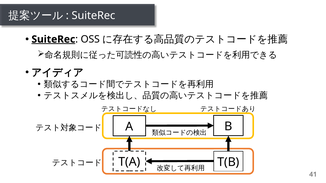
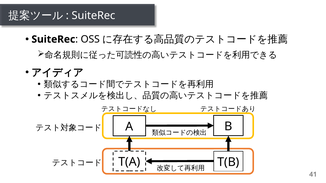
SuiteRec at (53, 39) underline: present -> none
